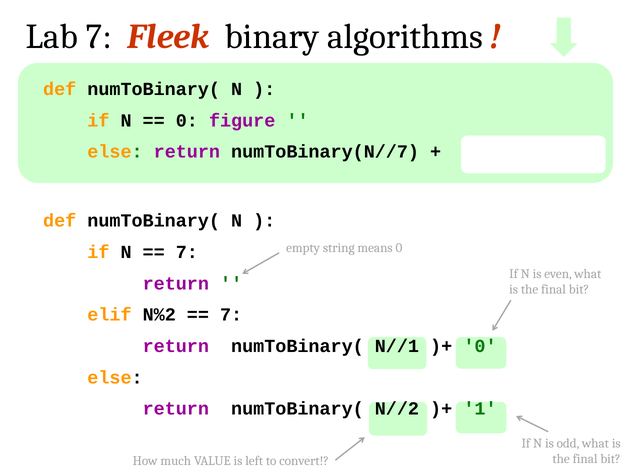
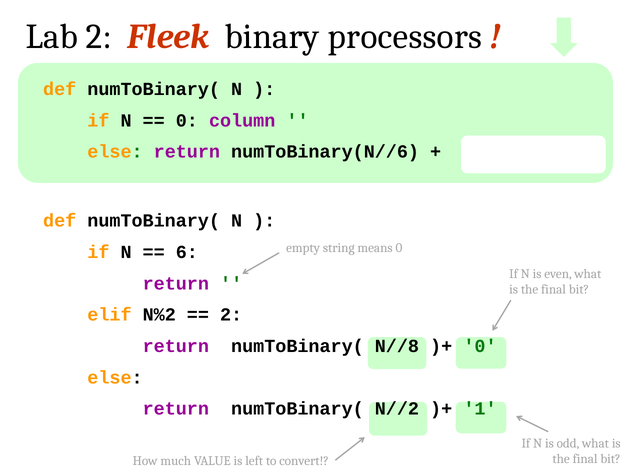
Lab 7: 7 -> 2
algorithms: algorithms -> processors
figure: figure -> column
numToBinary(N//7: numToBinary(N//7 -> numToBinary(N//6
7 at (187, 252): 7 -> 6
7 at (231, 315): 7 -> 2
N//1: N//1 -> N//8
